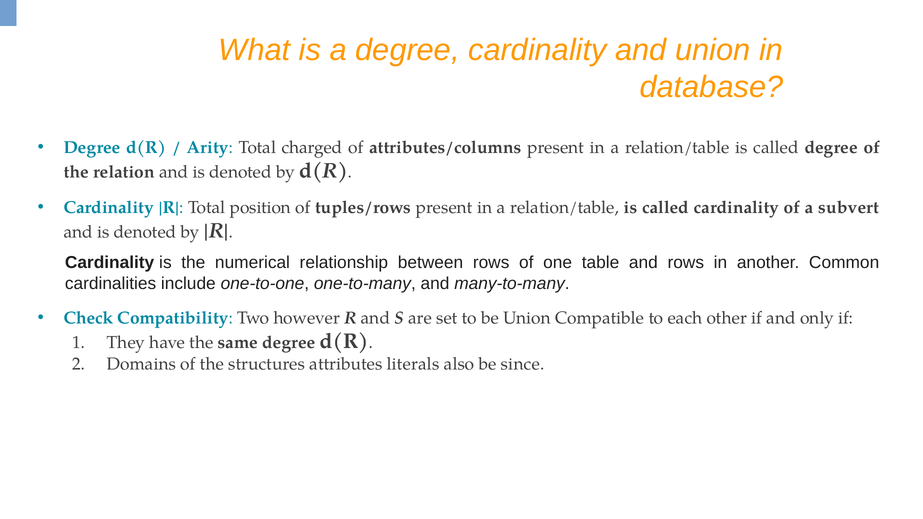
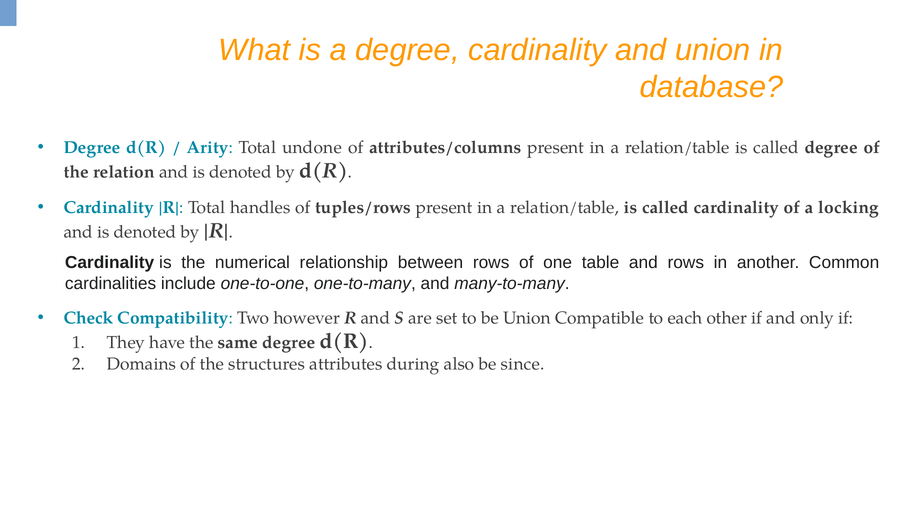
charged: charged -> undone
position: position -> handles
subvert: subvert -> locking
literals: literals -> during
